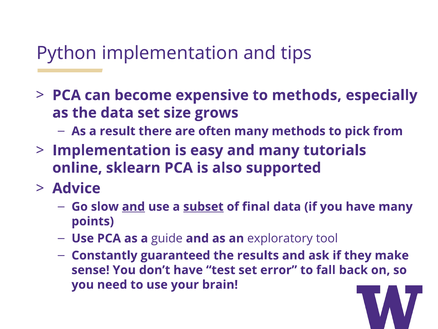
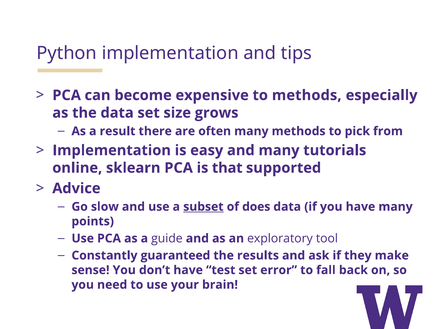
also: also -> that
and at (133, 206) underline: present -> none
final: final -> does
